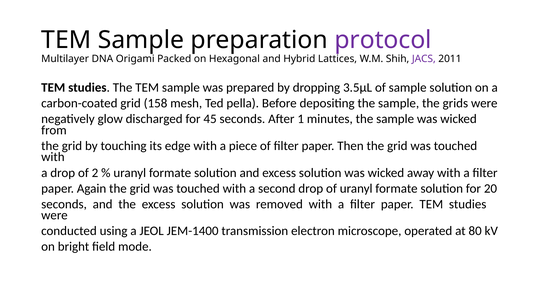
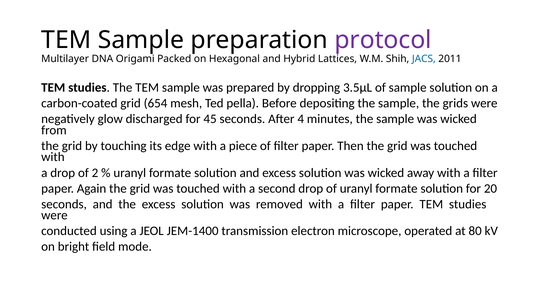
JACS colour: purple -> blue
158: 158 -> 654
1: 1 -> 4
